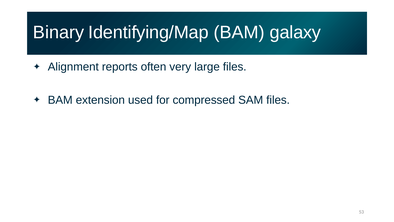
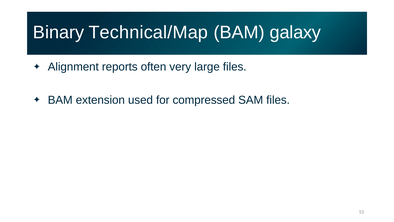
Identifying/Map: Identifying/Map -> Technical/Map
